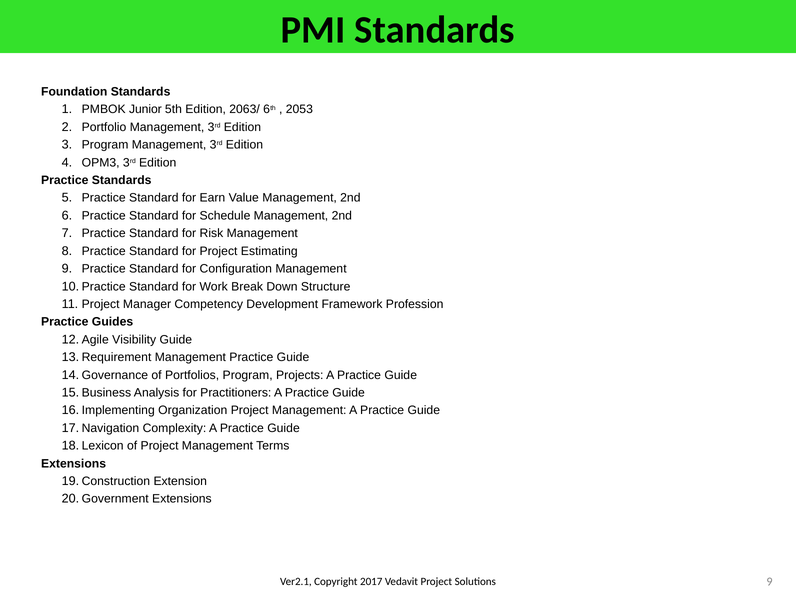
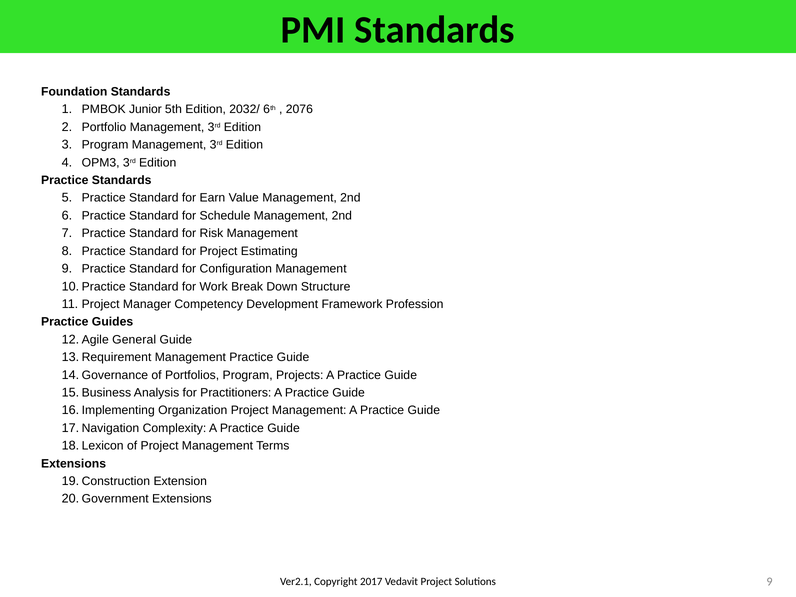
2063/: 2063/ -> 2032/
2053: 2053 -> 2076
Visibility: Visibility -> General
